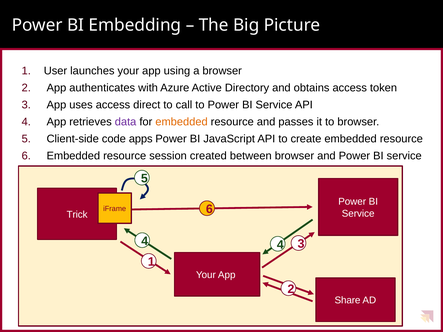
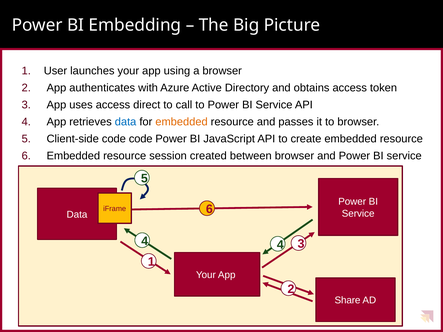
data at (126, 122) colour: purple -> blue
code apps: apps -> code
Trick at (77, 215): Trick -> Data
